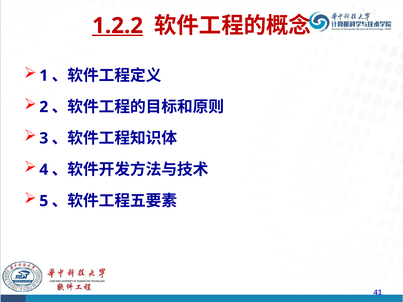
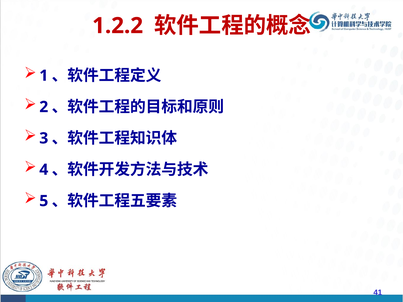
1.2.2 underline: present -> none
